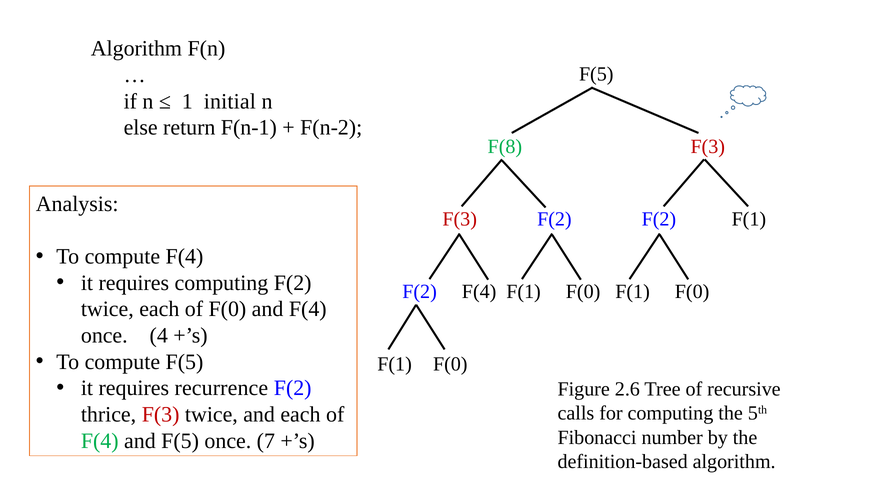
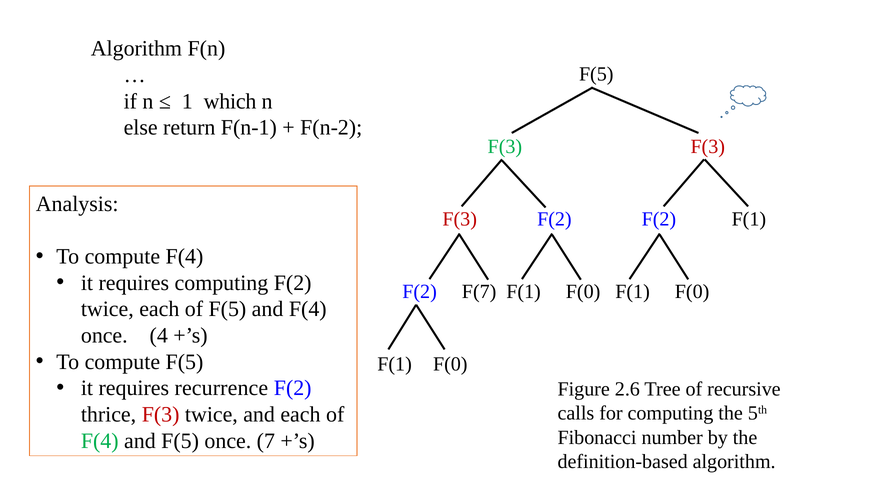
initial: initial -> which
F(8 at (505, 146): F(8 -> F(3
F(2 F(4: F(4 -> F(7
of F(0: F(0 -> F(5
